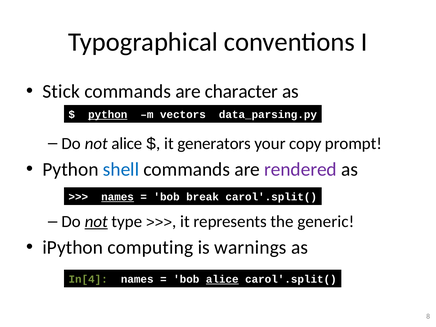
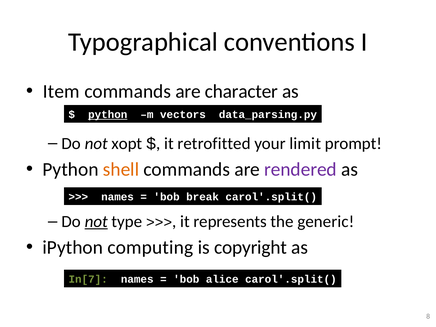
Stick: Stick -> Item
not alice: alice -> xopt
generators: generators -> retrofitted
copy: copy -> limit
shell colour: blue -> orange
names at (118, 197) underline: present -> none
warnings: warnings -> copyright
In[4: In[4 -> In[7
alice at (222, 279) underline: present -> none
